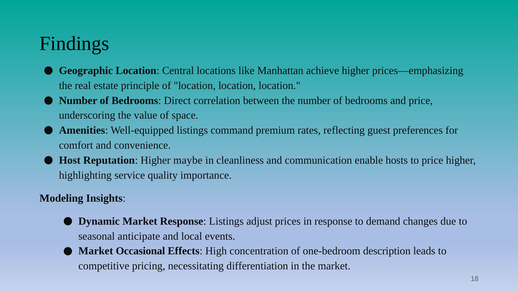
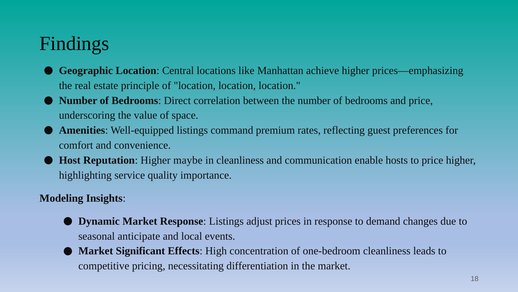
Occasional: Occasional -> Significant
one-bedroom description: description -> cleanliness
